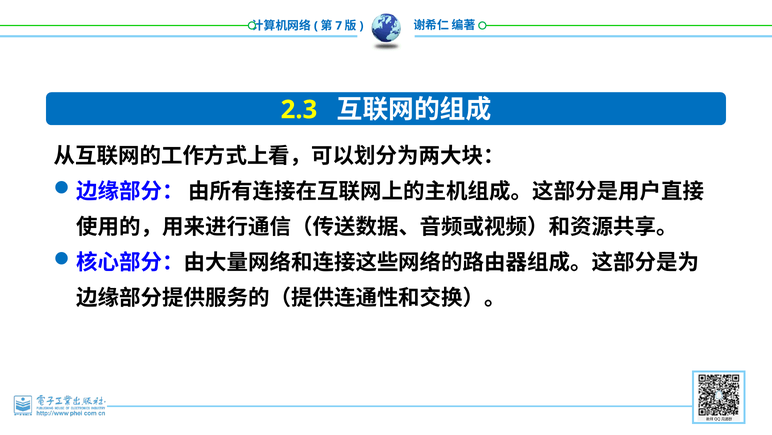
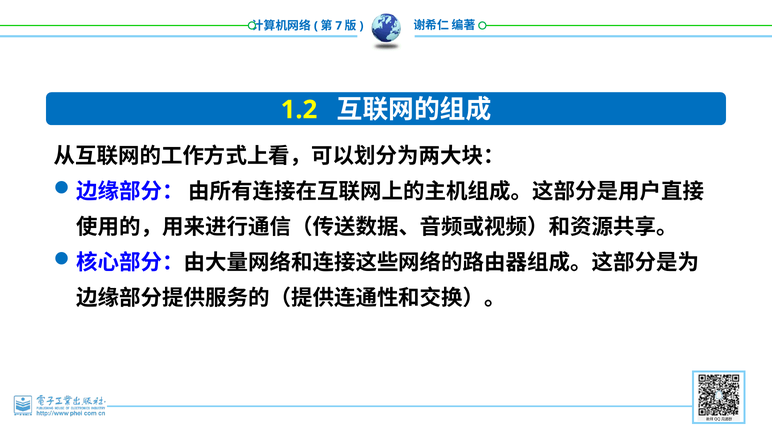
2.3: 2.3 -> 1.2
